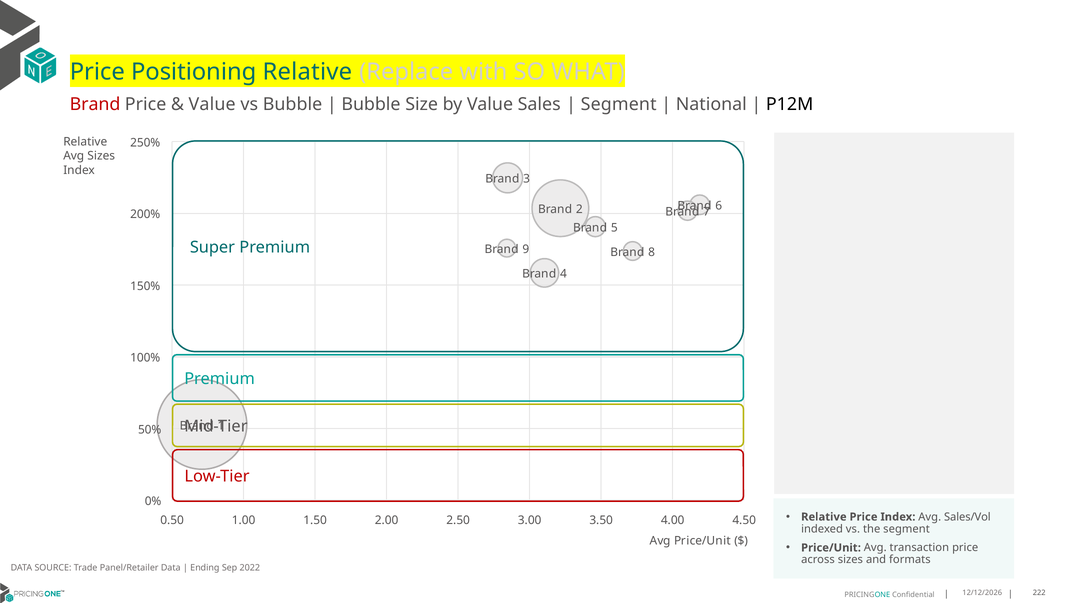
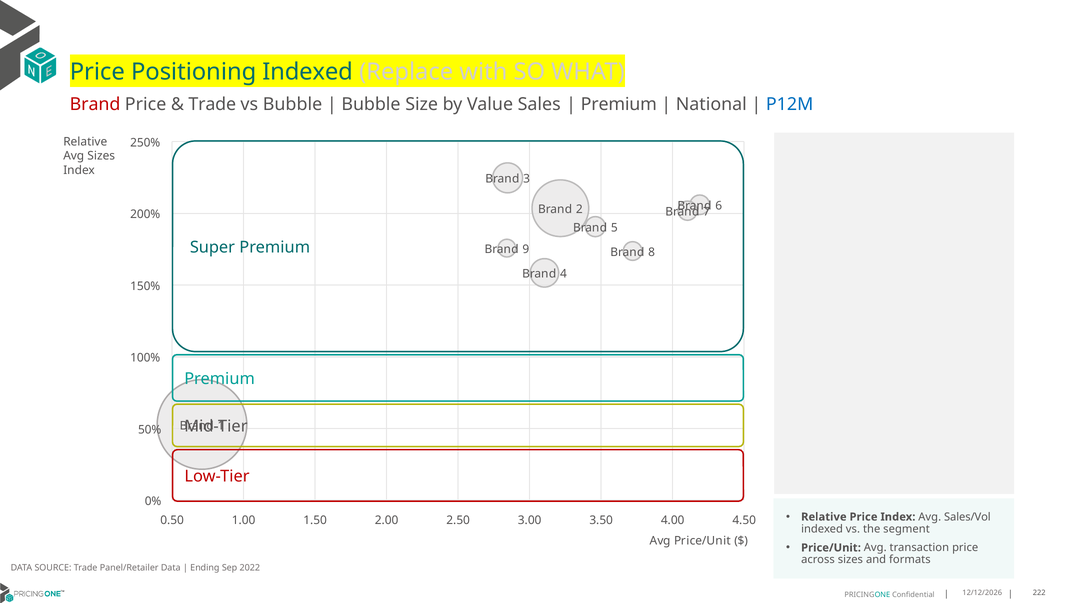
Positioning Relative: Relative -> Indexed
Value at (212, 105): Value -> Trade
Segment at (619, 105): Segment -> Premium
P12M colour: black -> blue
